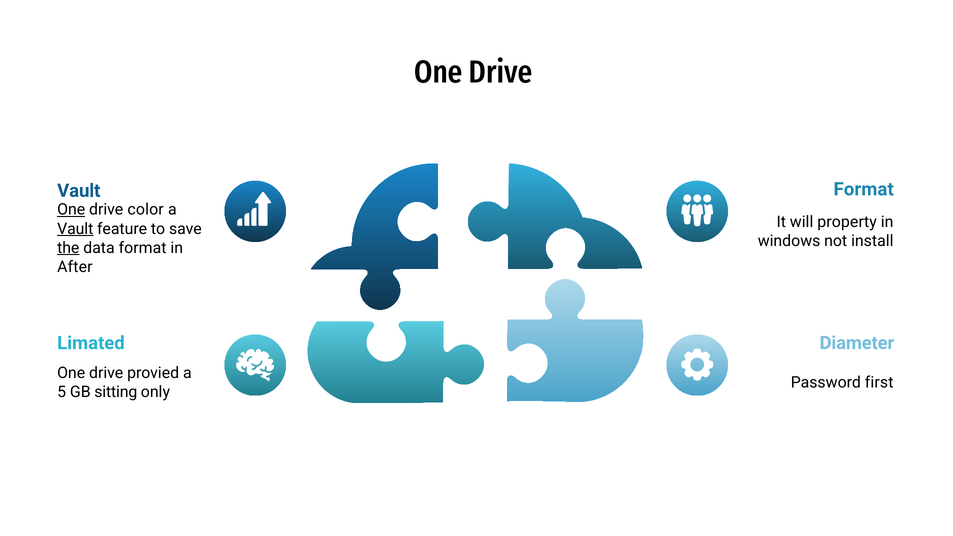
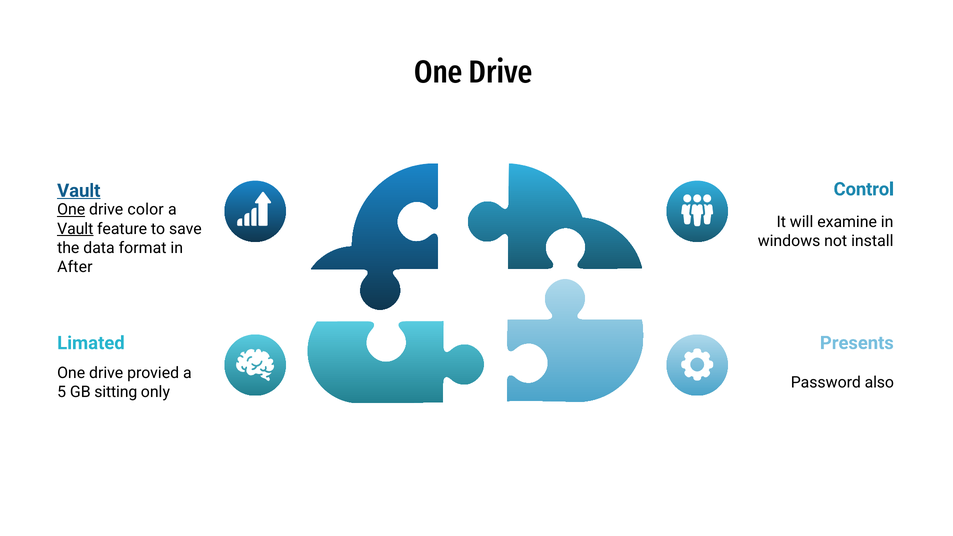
Format at (864, 189): Format -> Control
Vault at (79, 191) underline: none -> present
property: property -> examine
the underline: present -> none
Diameter: Diameter -> Presents
first: first -> also
